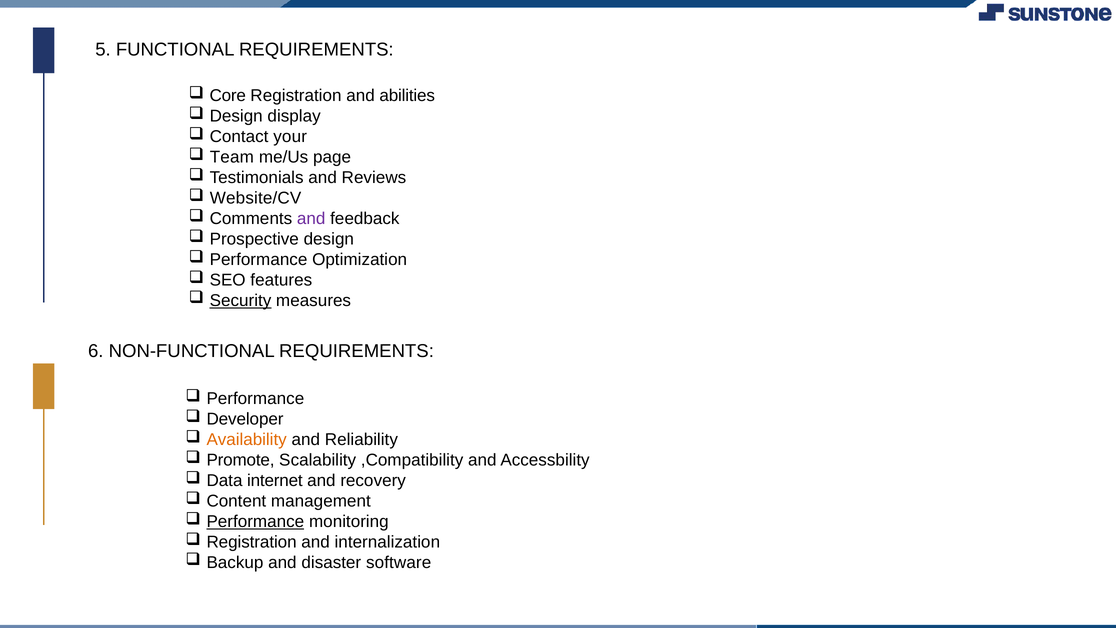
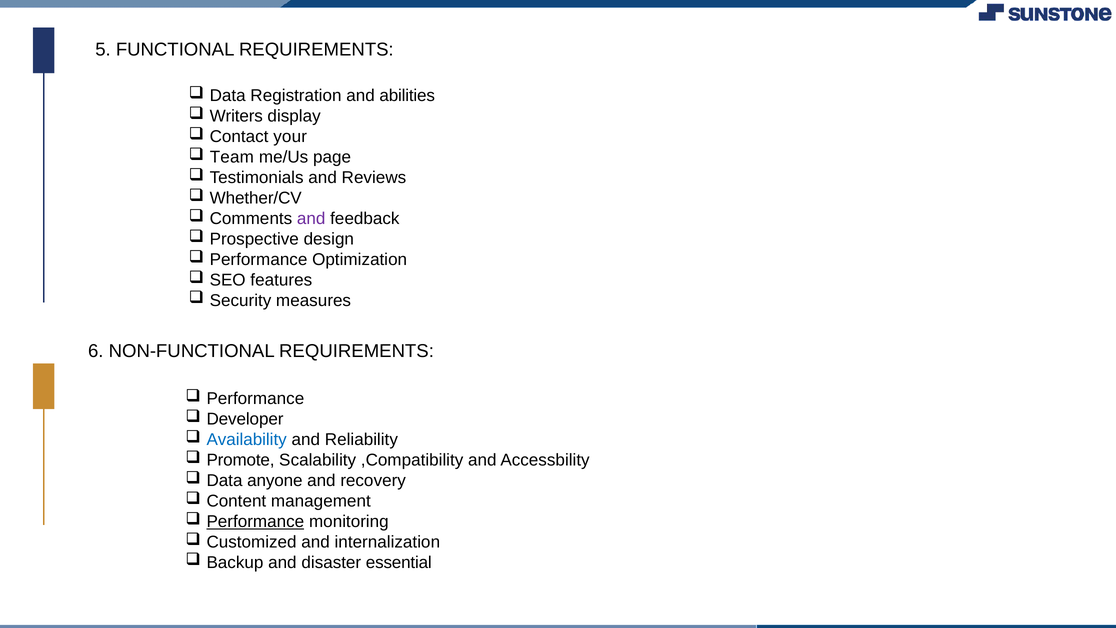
Core at (228, 96): Core -> Data
Design at (236, 116): Design -> Writers
Website/CV: Website/CV -> Whether/CV
Security underline: present -> none
Availability colour: orange -> blue
internet: internet -> anyone
Registration at (252, 542): Registration -> Customized
software: software -> essential
